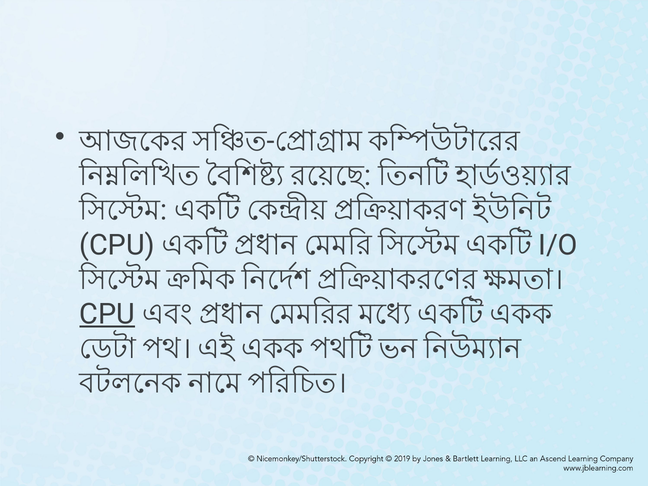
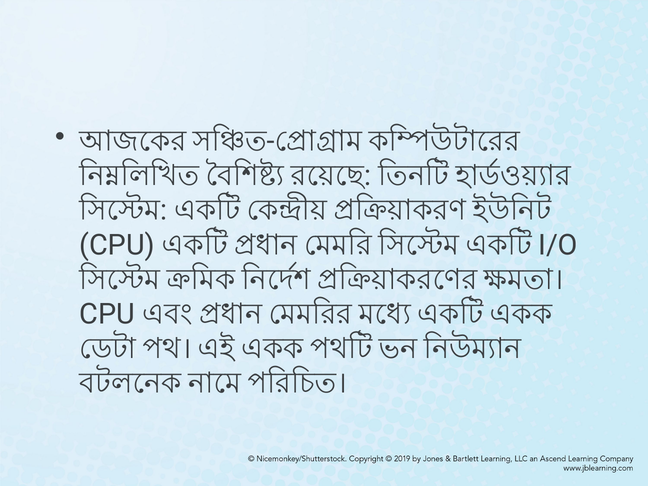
CPU at (107, 314) underline: present -> none
